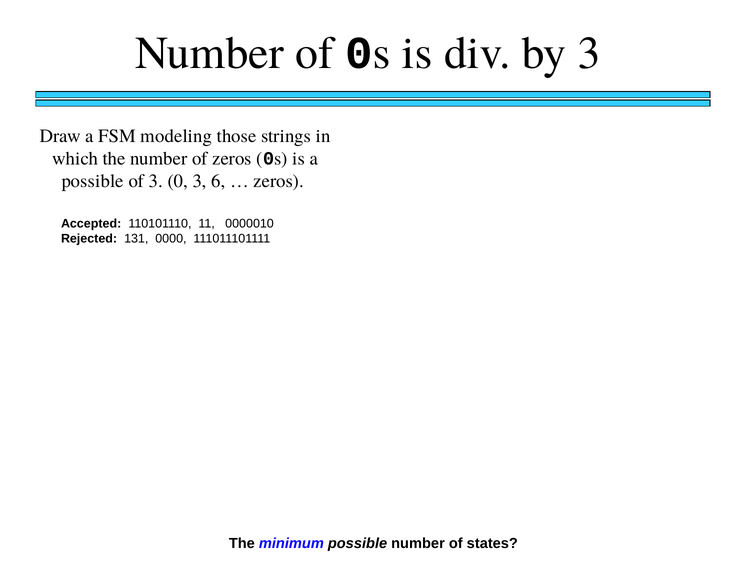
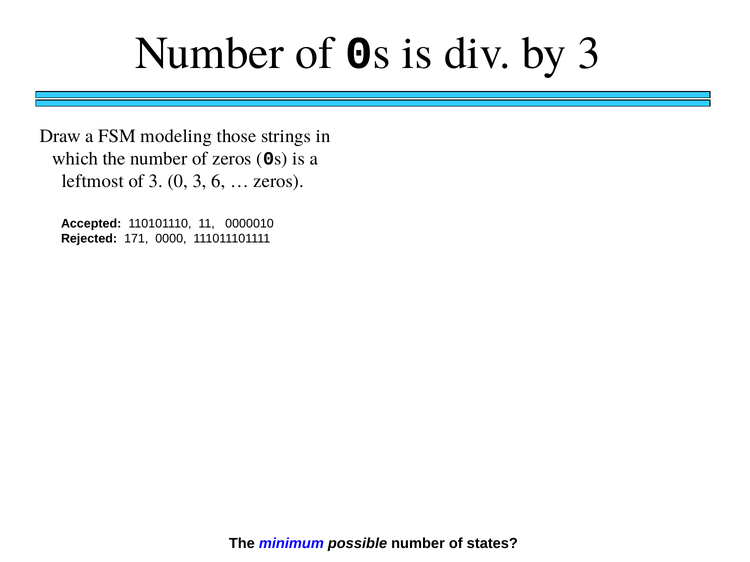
possible at (93, 181): possible -> leftmost
131: 131 -> 171
